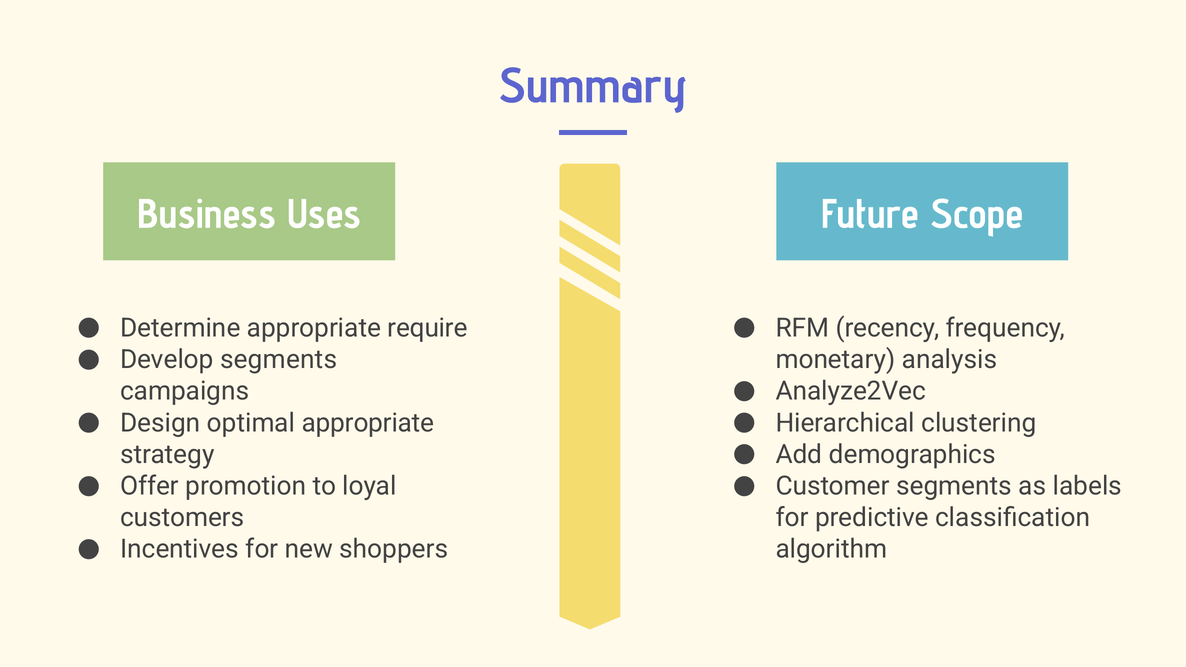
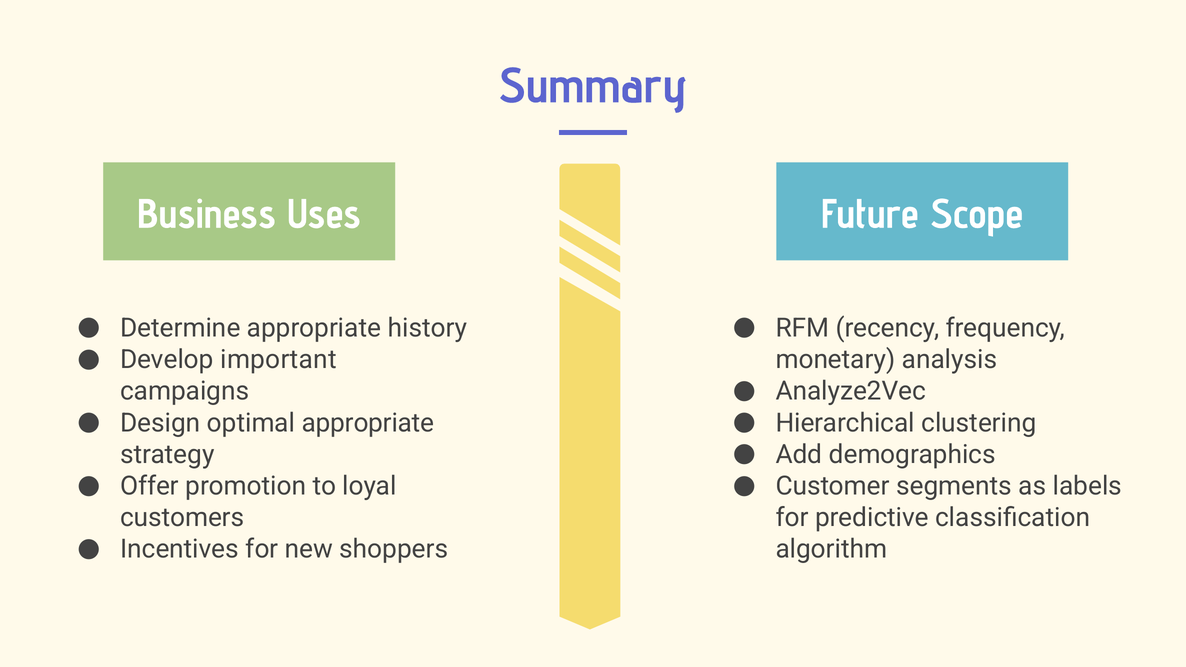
require: require -> history
Develop segments: segments -> important
